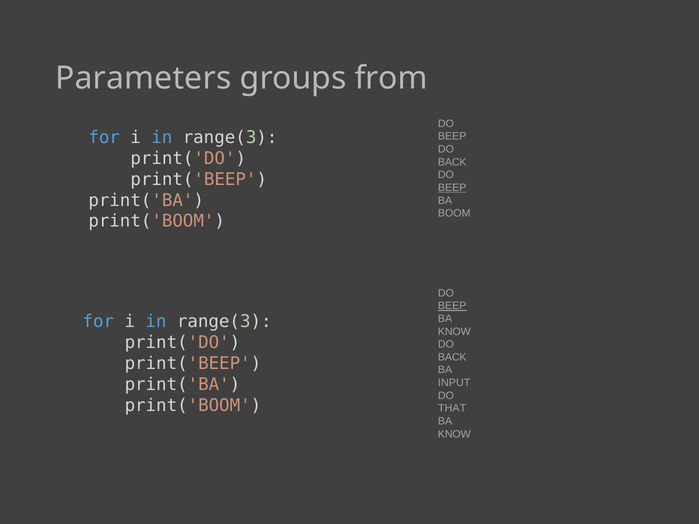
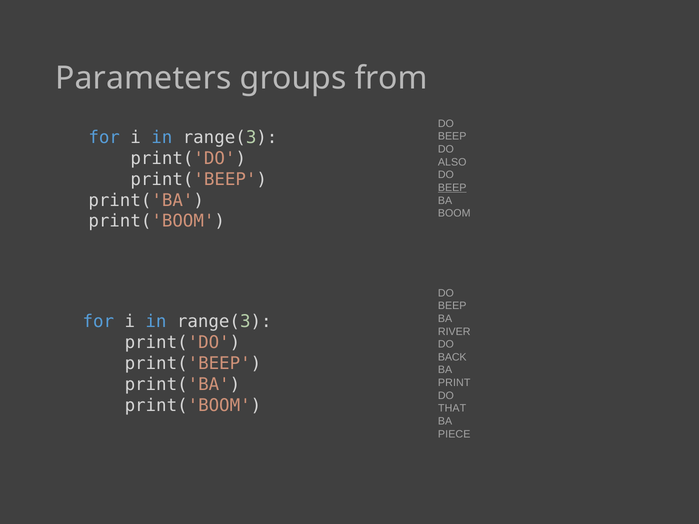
BACK at (452, 162): BACK -> ALSO
BEEP at (452, 306) underline: present -> none
KNOW at (454, 332): KNOW -> RIVER
INPUT: INPUT -> PRINT
KNOW at (454, 434): KNOW -> PIECE
